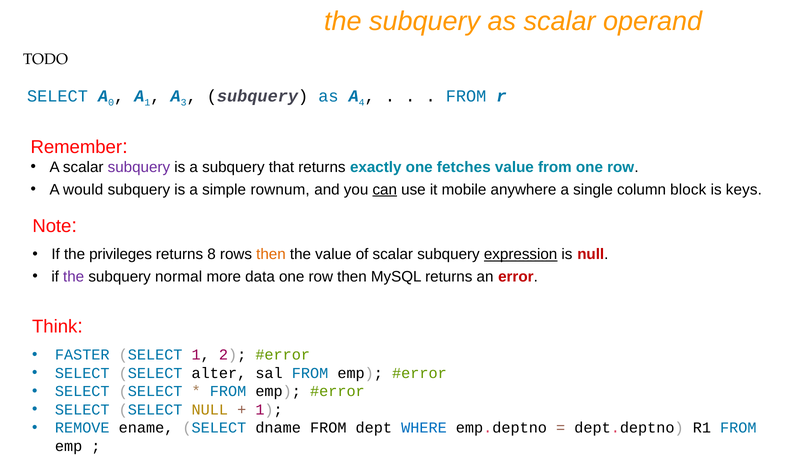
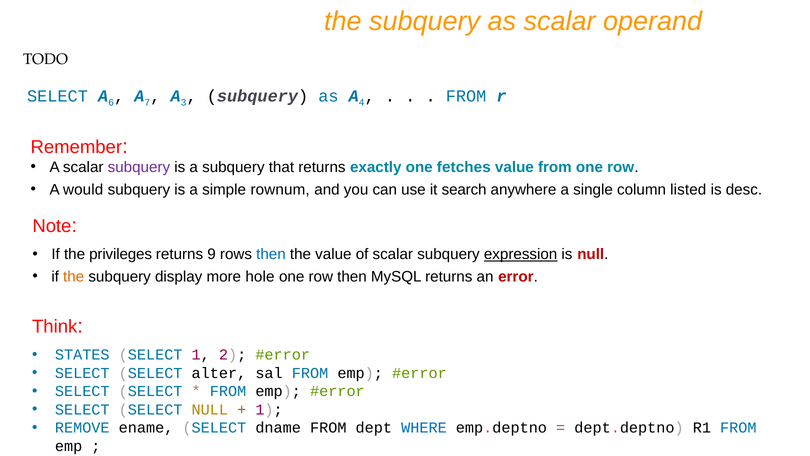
0: 0 -> 6
A 1: 1 -> 7
can underline: present -> none
mobile: mobile -> search
block: block -> listed
keys: keys -> desc
8: 8 -> 9
then at (271, 254) colour: orange -> blue
the at (74, 276) colour: purple -> orange
normal: normal -> display
data: data -> hole
FASTER: FASTER -> STATES
